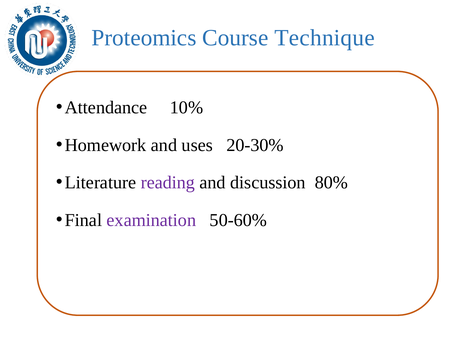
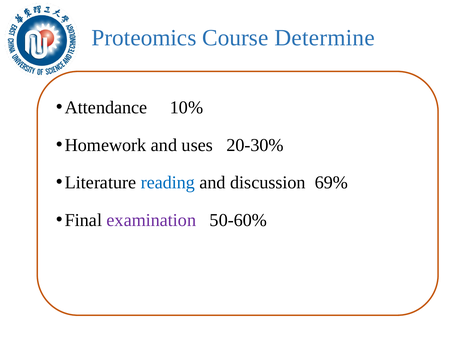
Technique: Technique -> Determine
reading colour: purple -> blue
80%: 80% -> 69%
